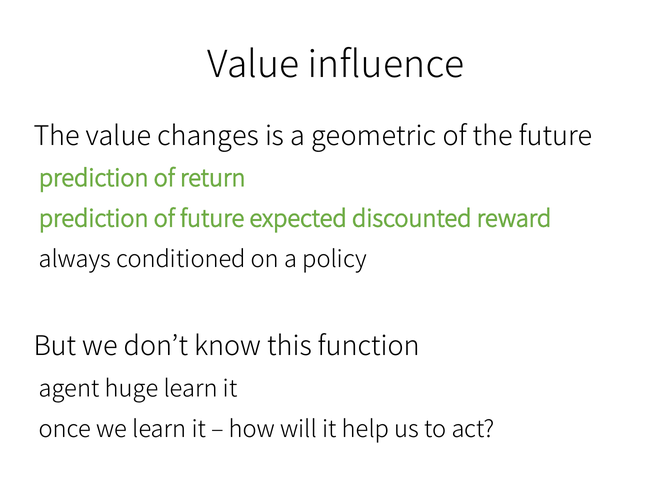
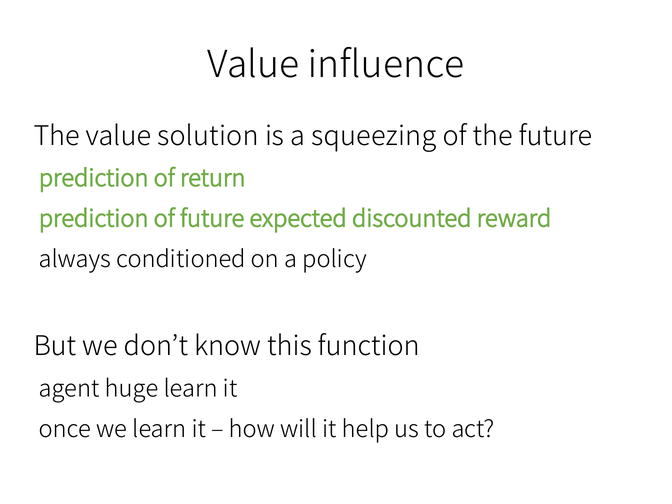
changes: changes -> solution
geometric: geometric -> squeezing
